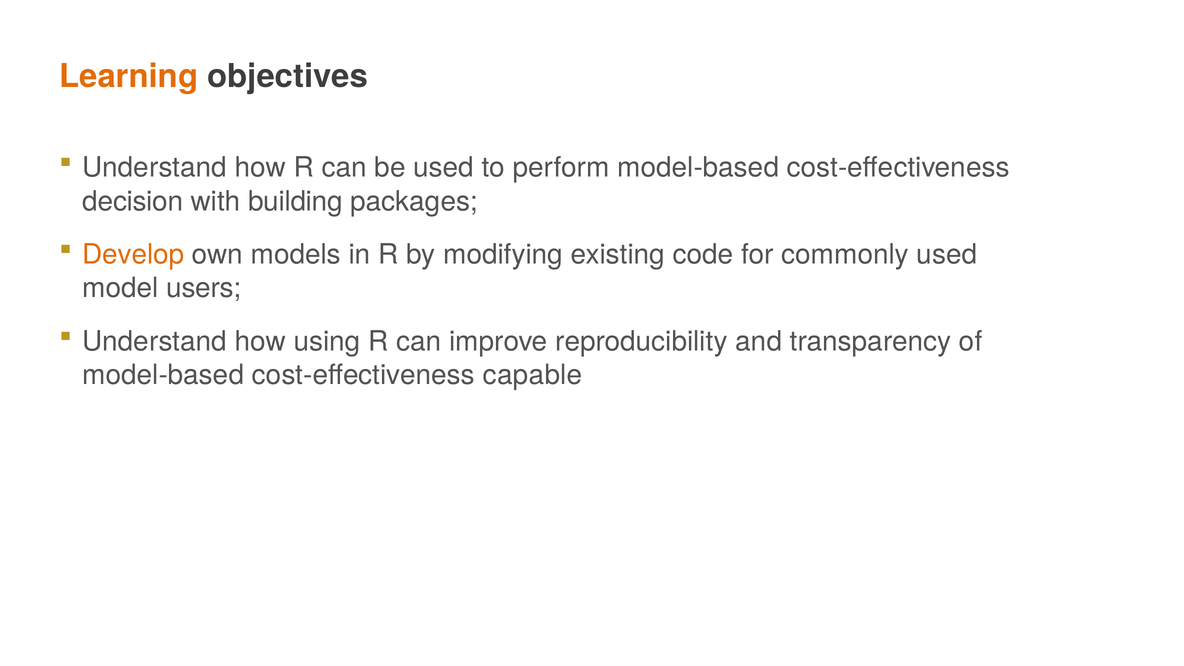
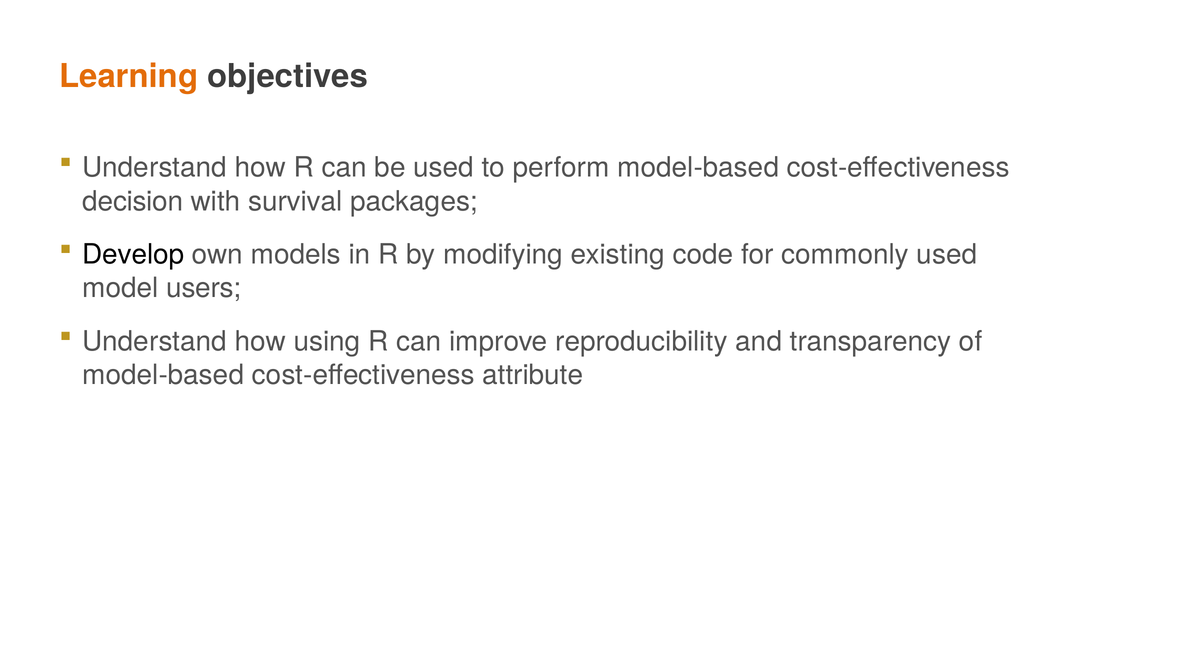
building: building -> survival
Develop colour: orange -> black
capable: capable -> attribute
